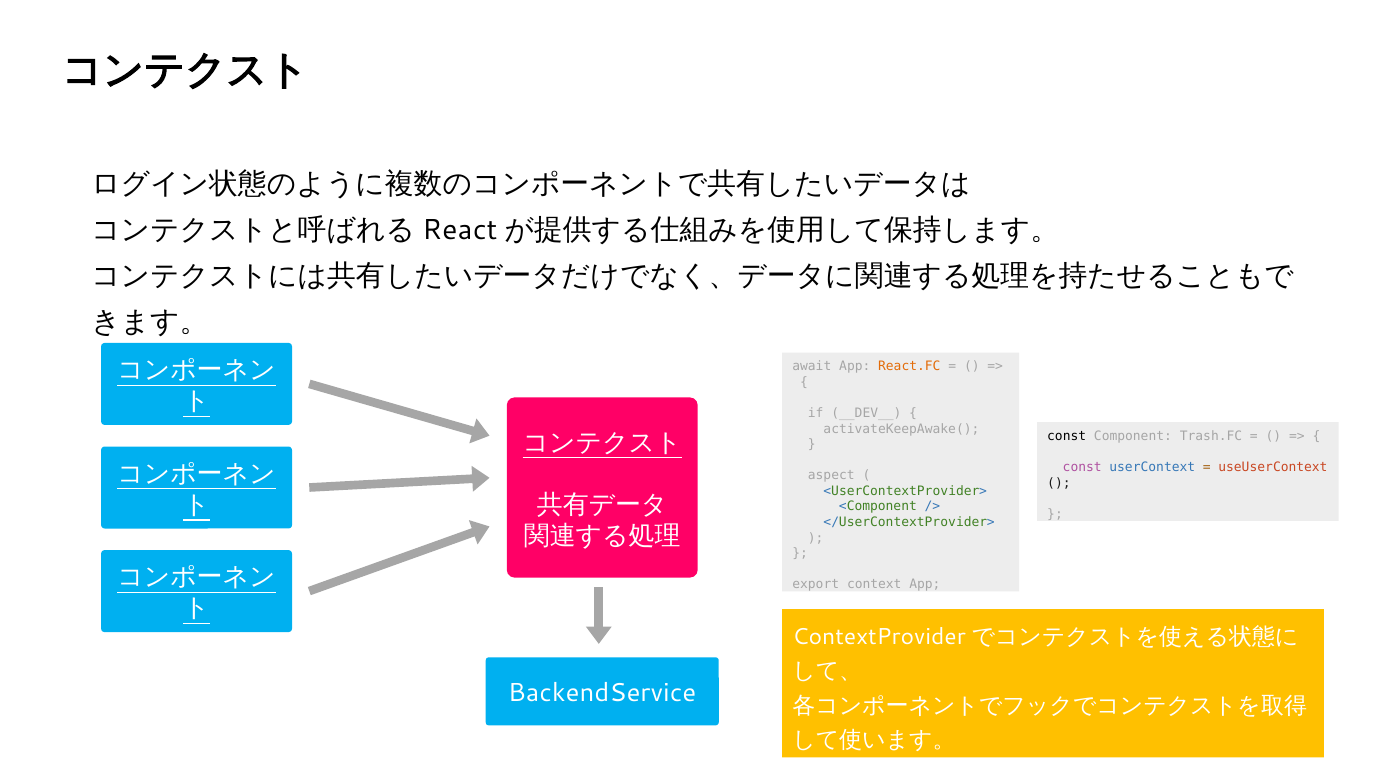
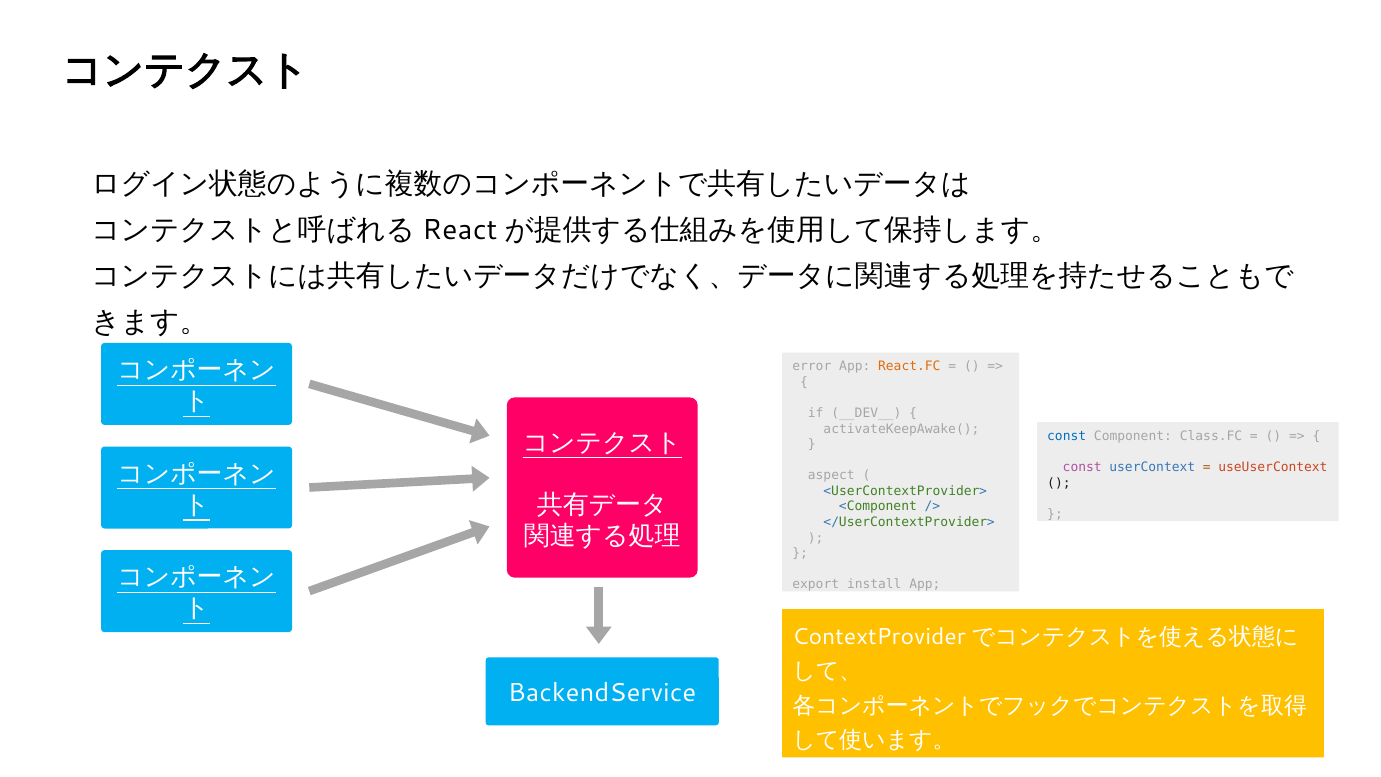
await: await -> error
const at (1067, 436) colour: black -> blue
Trash.FC: Trash.FC -> Class.FC
context: context -> install
